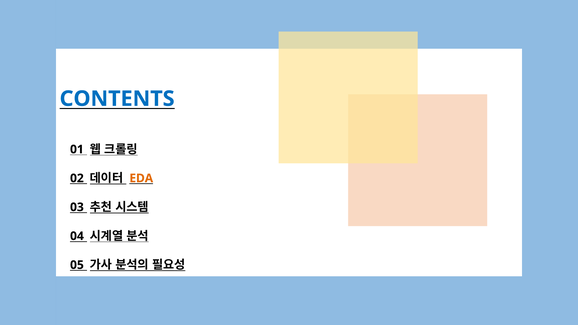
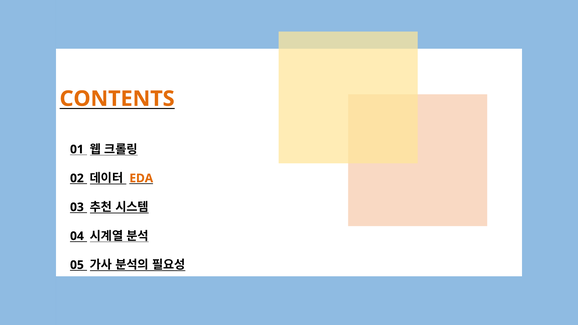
CONTENTS colour: blue -> orange
